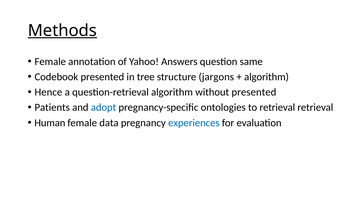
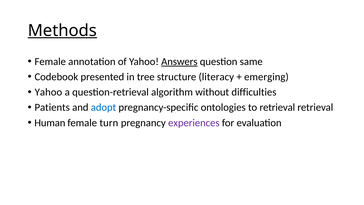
Answers underline: none -> present
jargons: jargons -> literacy
algorithm at (266, 77): algorithm -> emerging
Hence at (48, 92): Hence -> Yahoo
without presented: presented -> difficulties
data: data -> turn
experiences colour: blue -> purple
